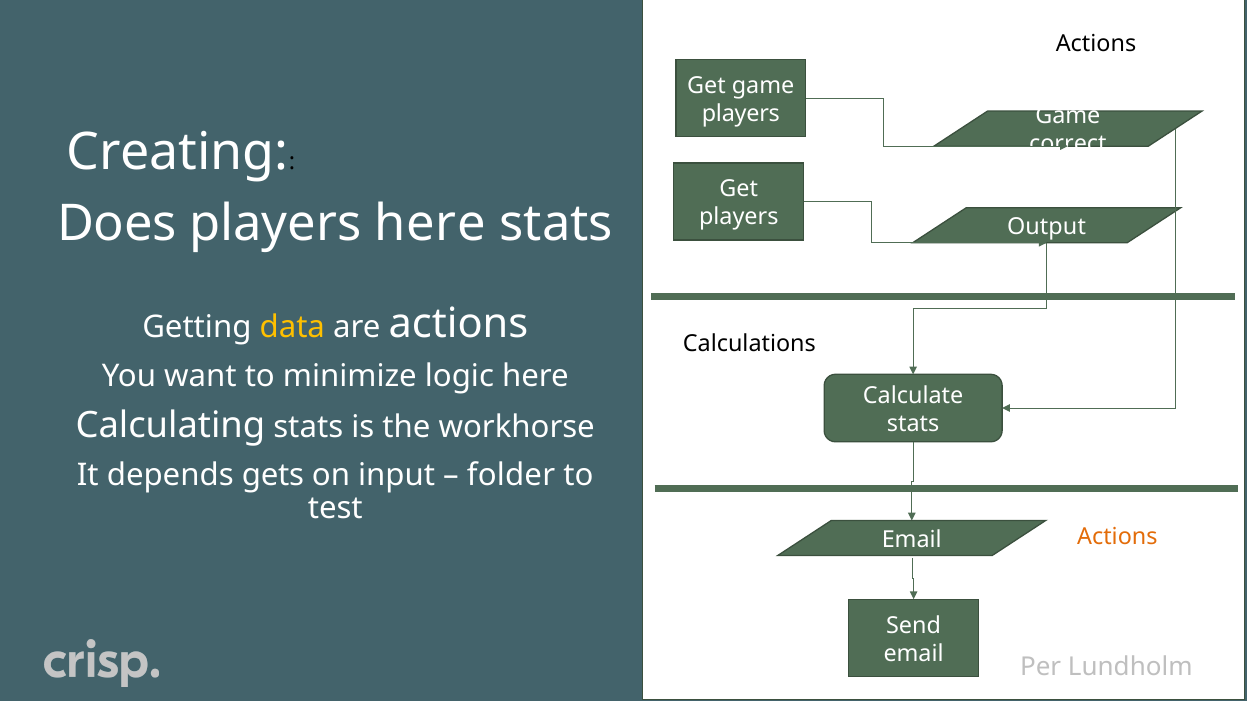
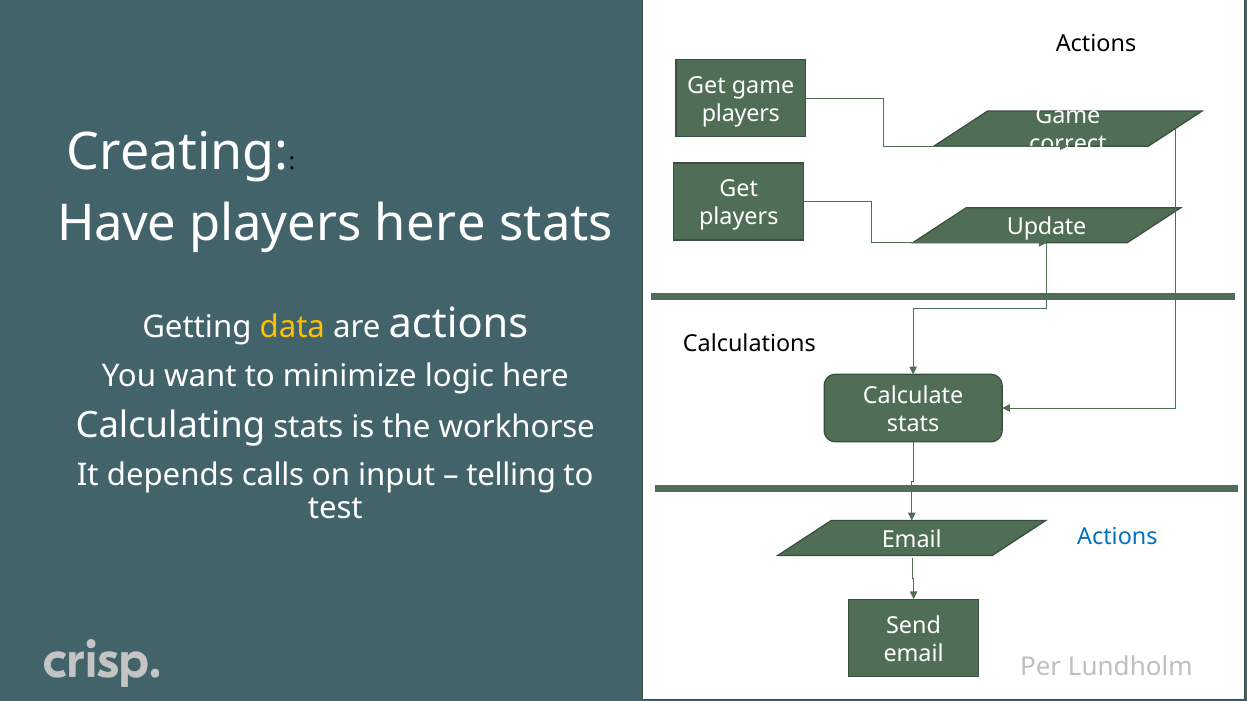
Does: Does -> Have
Output: Output -> Update
gets: gets -> calls
folder: folder -> telling
Actions at (1117, 537) colour: orange -> blue
